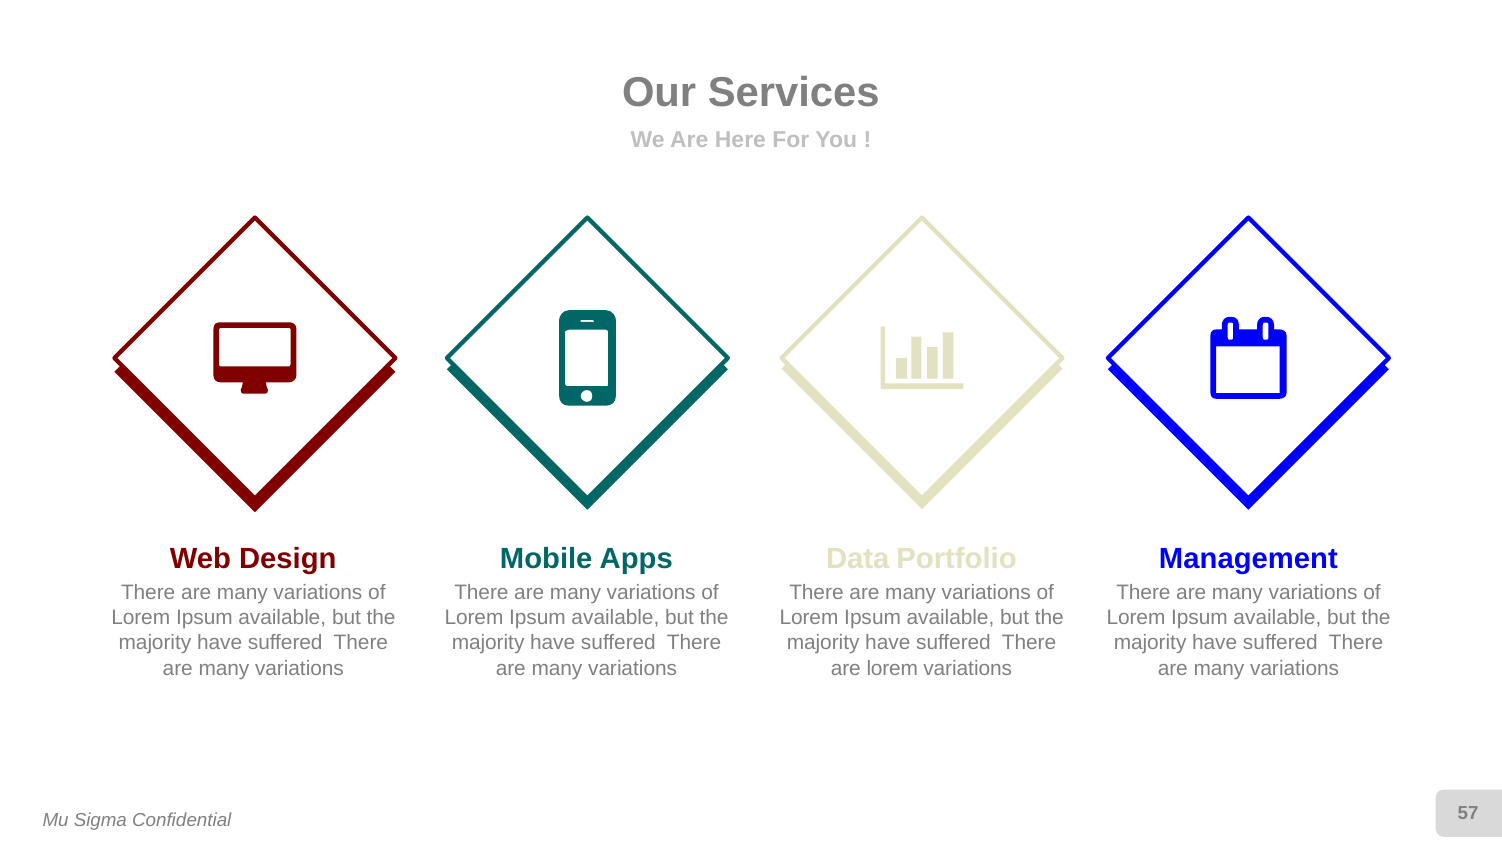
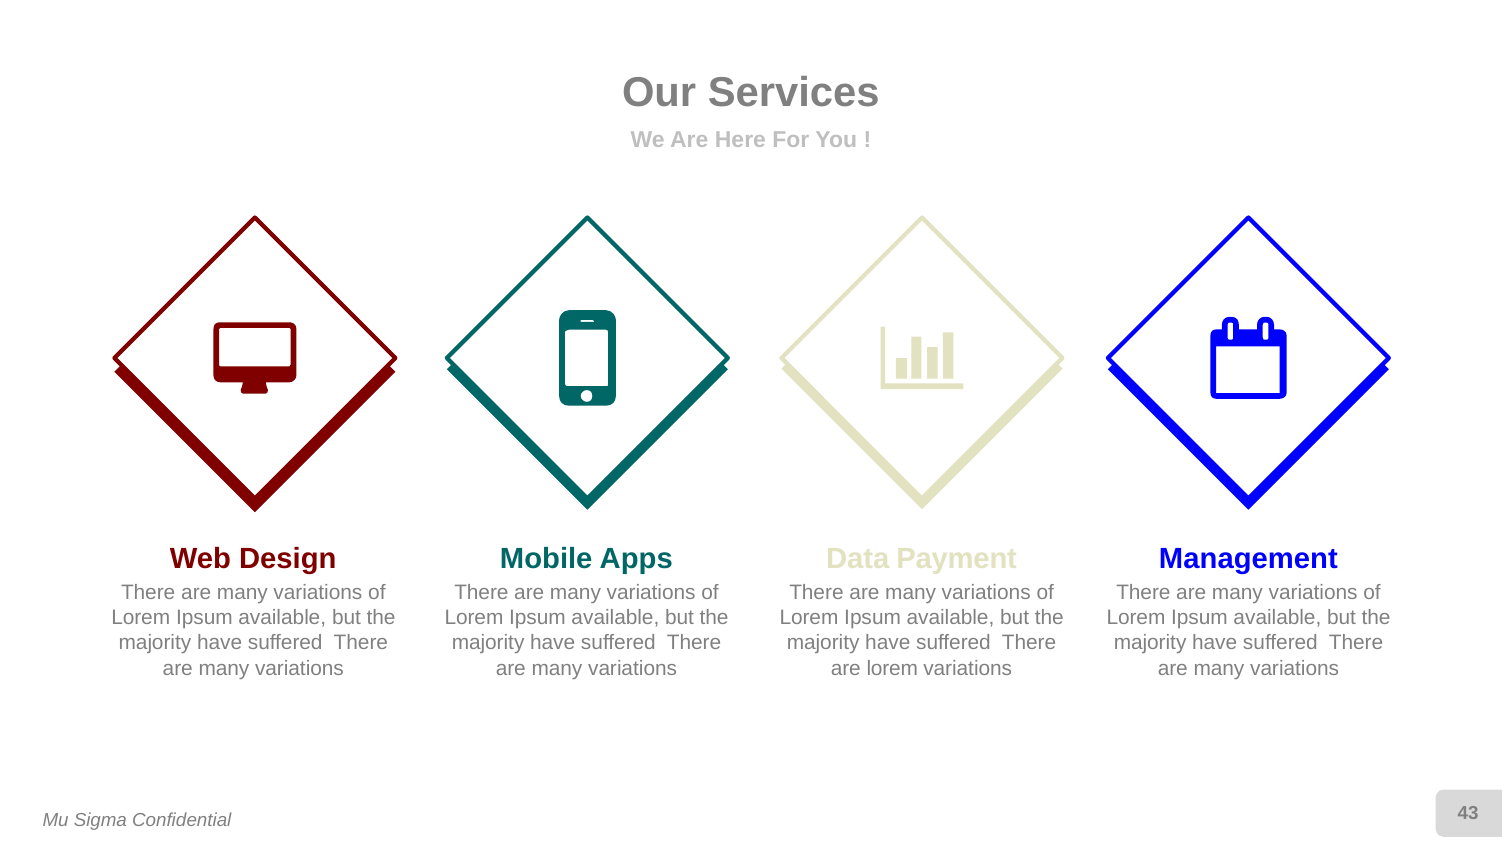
Portfolio: Portfolio -> Payment
57: 57 -> 43
